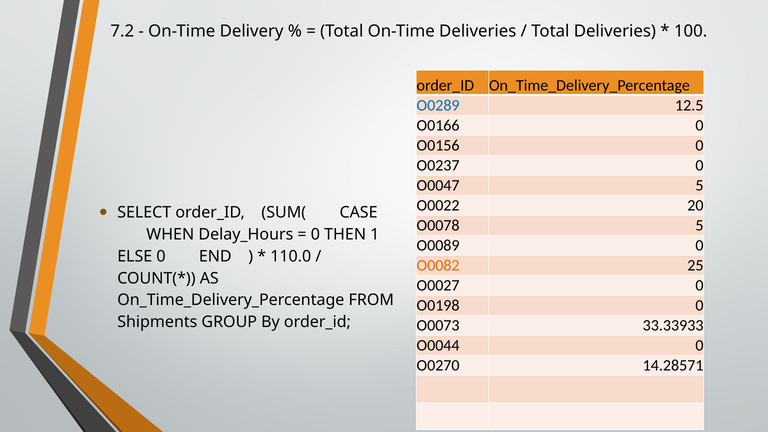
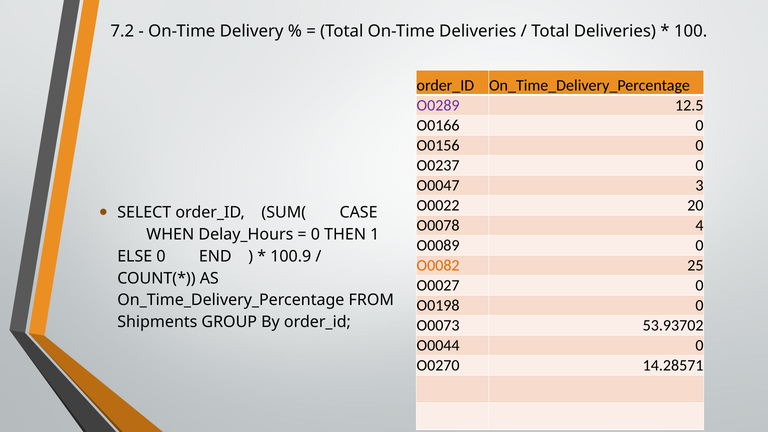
O0289 colour: blue -> purple
O0047 5: 5 -> 3
O0078 5: 5 -> 4
110.0: 110.0 -> 100.9
33.33933: 33.33933 -> 53.93702
